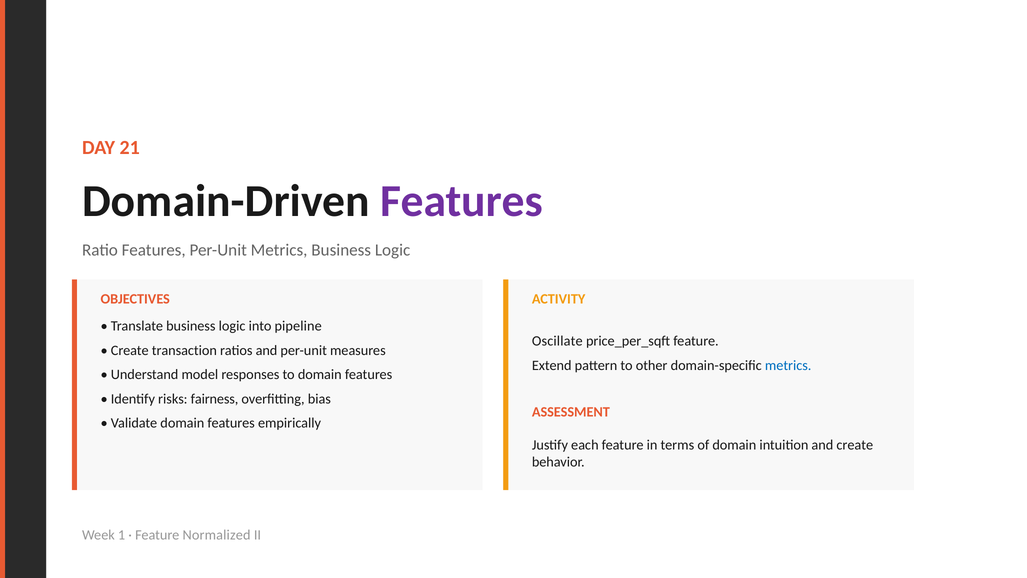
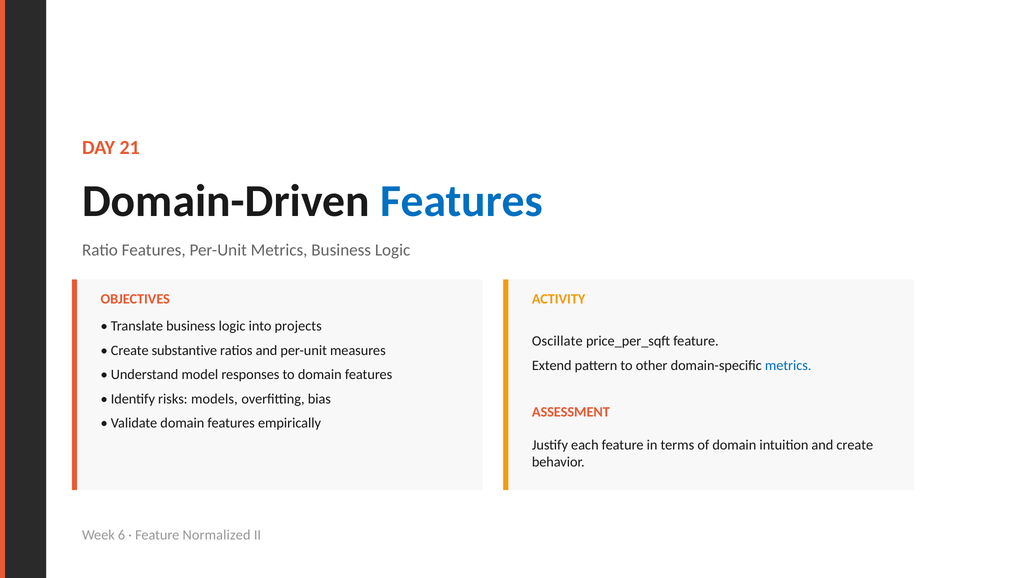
Features at (461, 201) colour: purple -> blue
pipeline: pipeline -> projects
transaction: transaction -> substantive
fairness: fairness -> models
1: 1 -> 6
